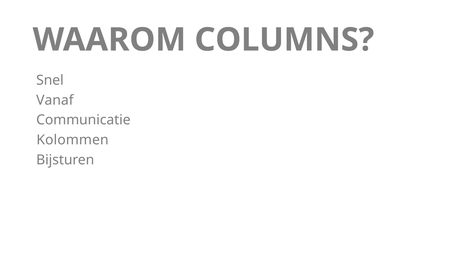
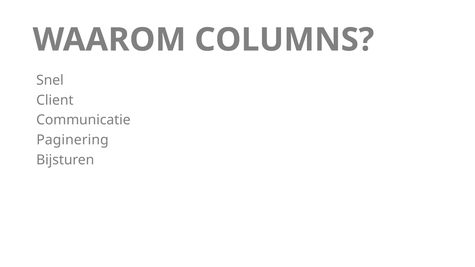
Vanaf: Vanaf -> Client
Kolommen: Kolommen -> Paginering
